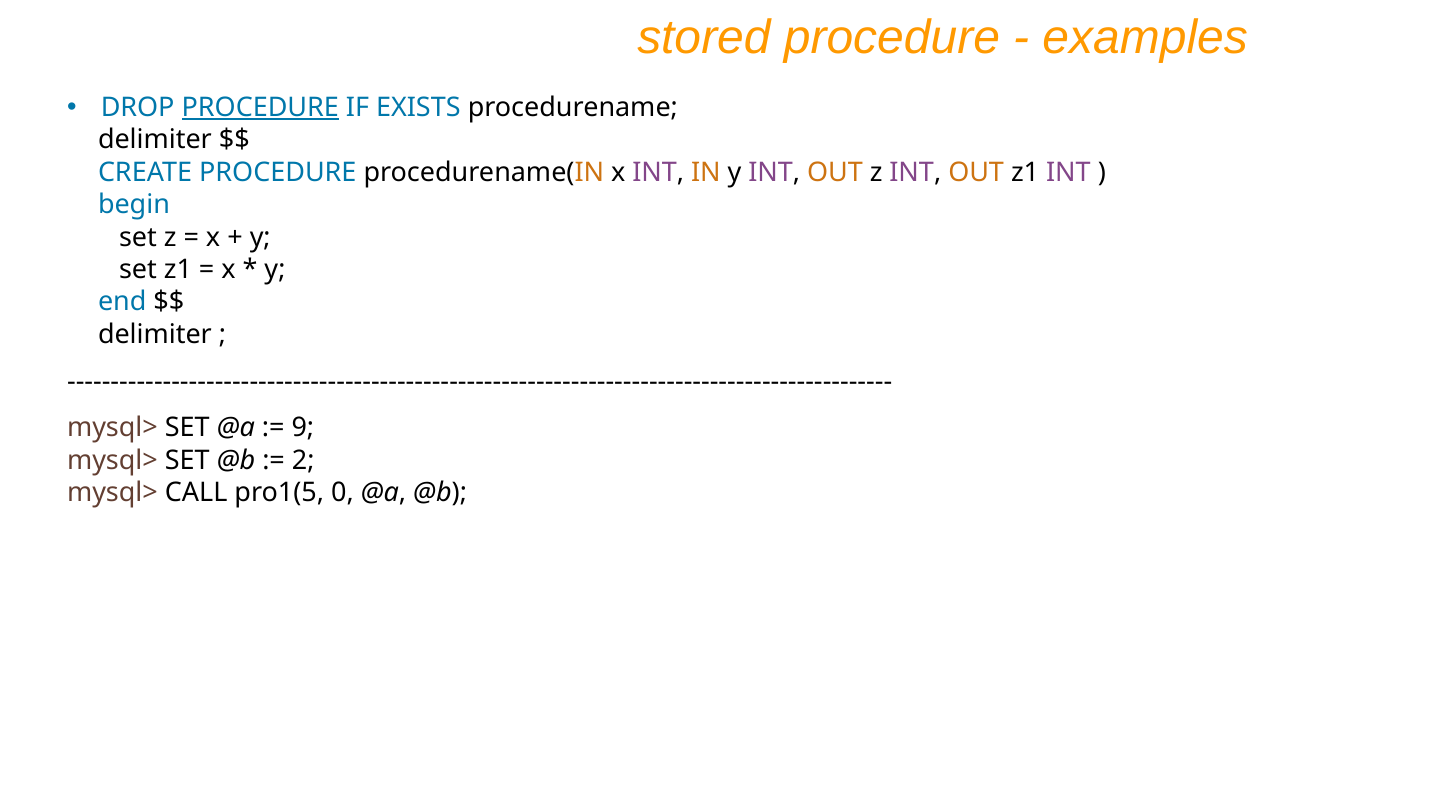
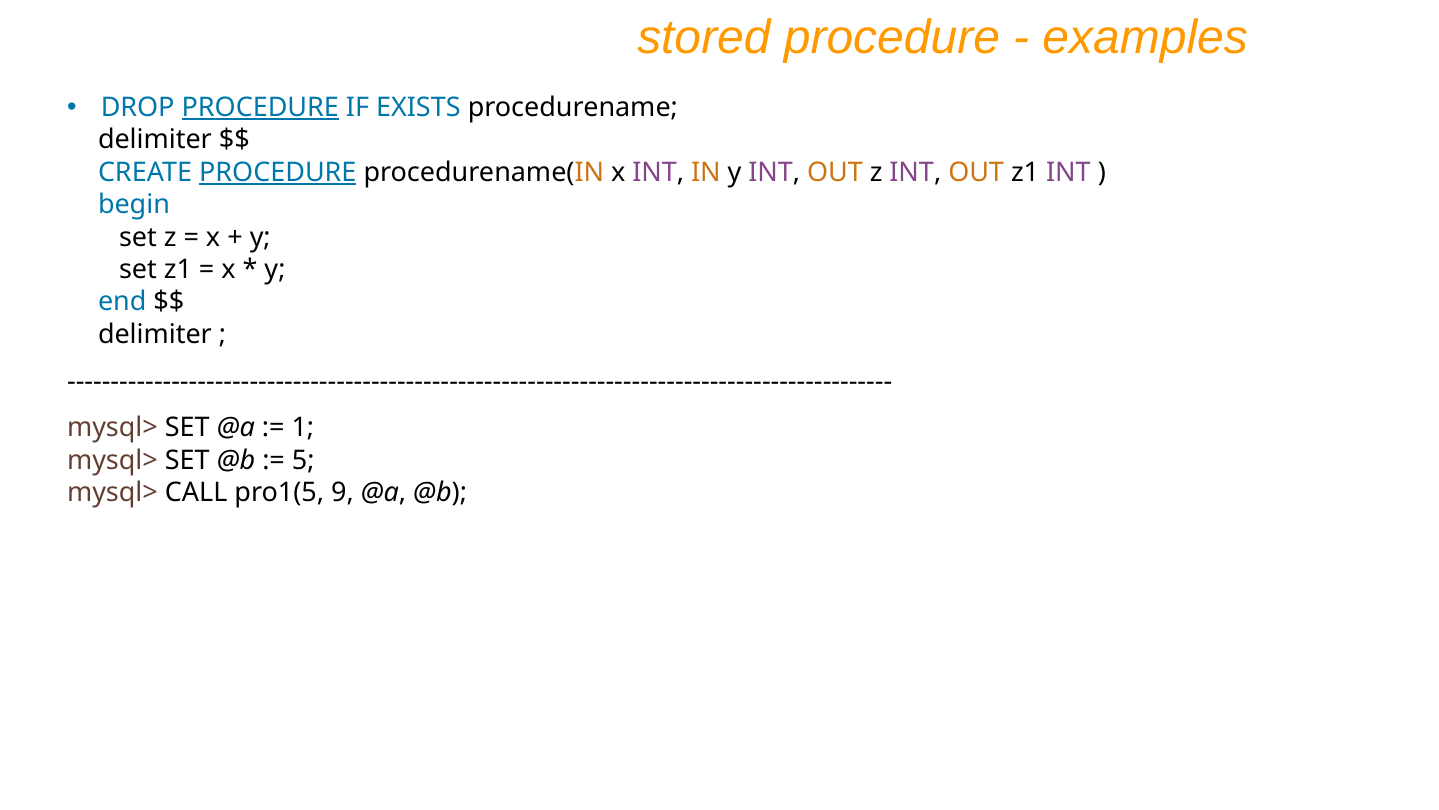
PROCEDURE at (278, 172) underline: none -> present
9: 9 -> 1
2: 2 -> 5
0: 0 -> 9
